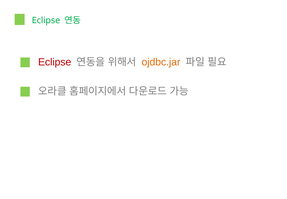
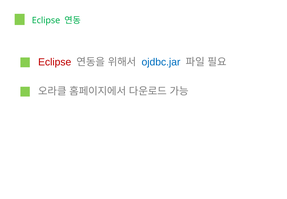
ojdbc.jar colour: orange -> blue
